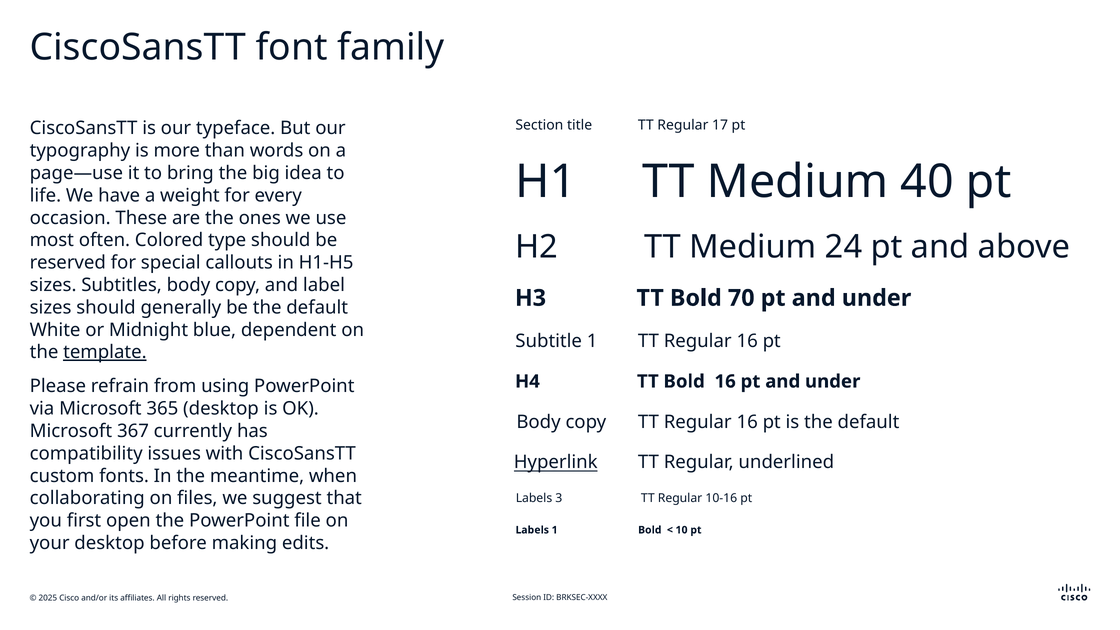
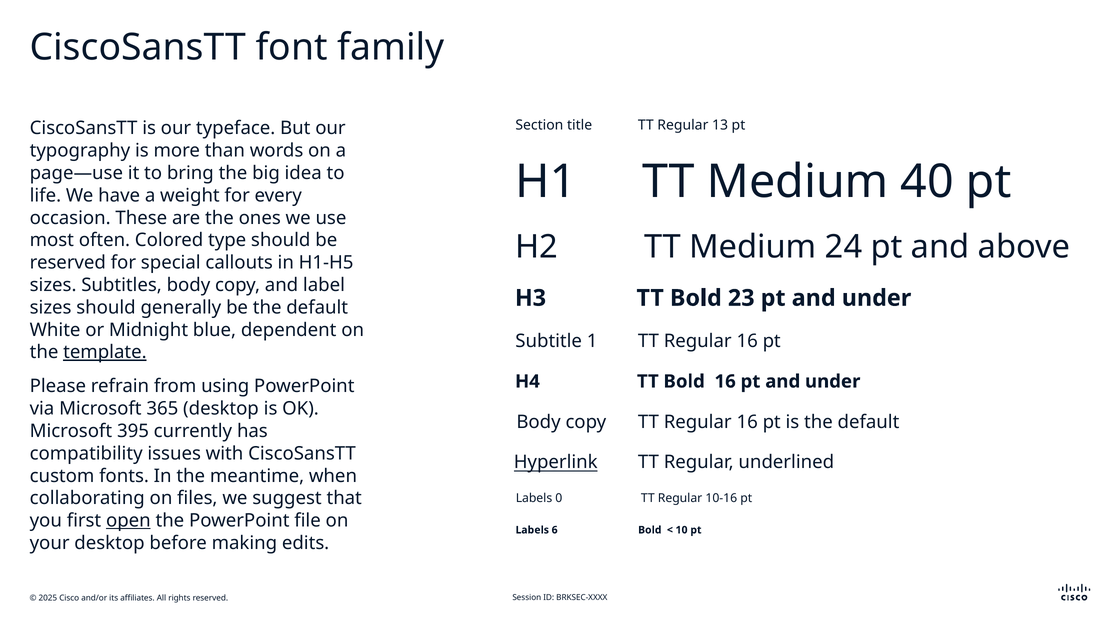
17: 17 -> 13
70: 70 -> 23
367: 367 -> 395
3: 3 -> 0
open underline: none -> present
Labels 1: 1 -> 6
